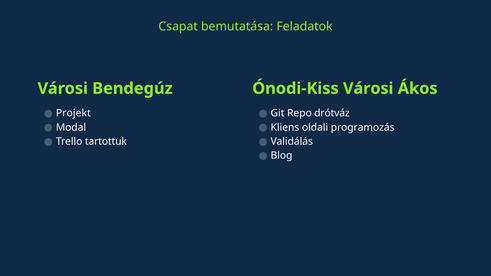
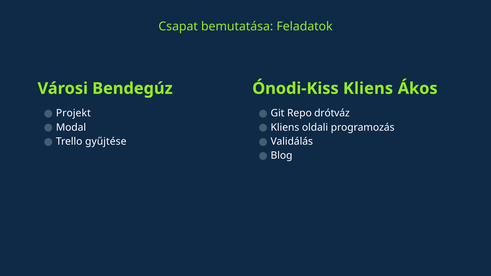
Ónodi-Kiss Városi: Városi -> Kliens
tartottuk: tartottuk -> gyűjtése
